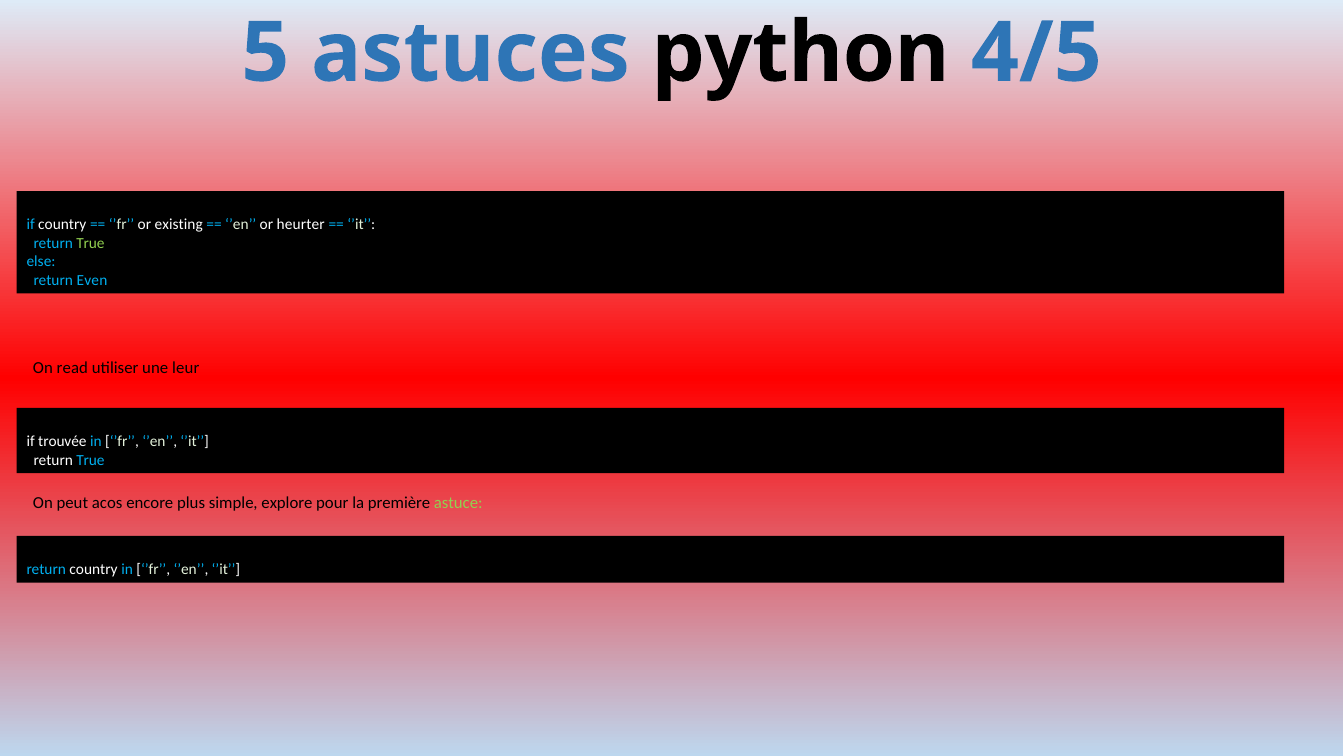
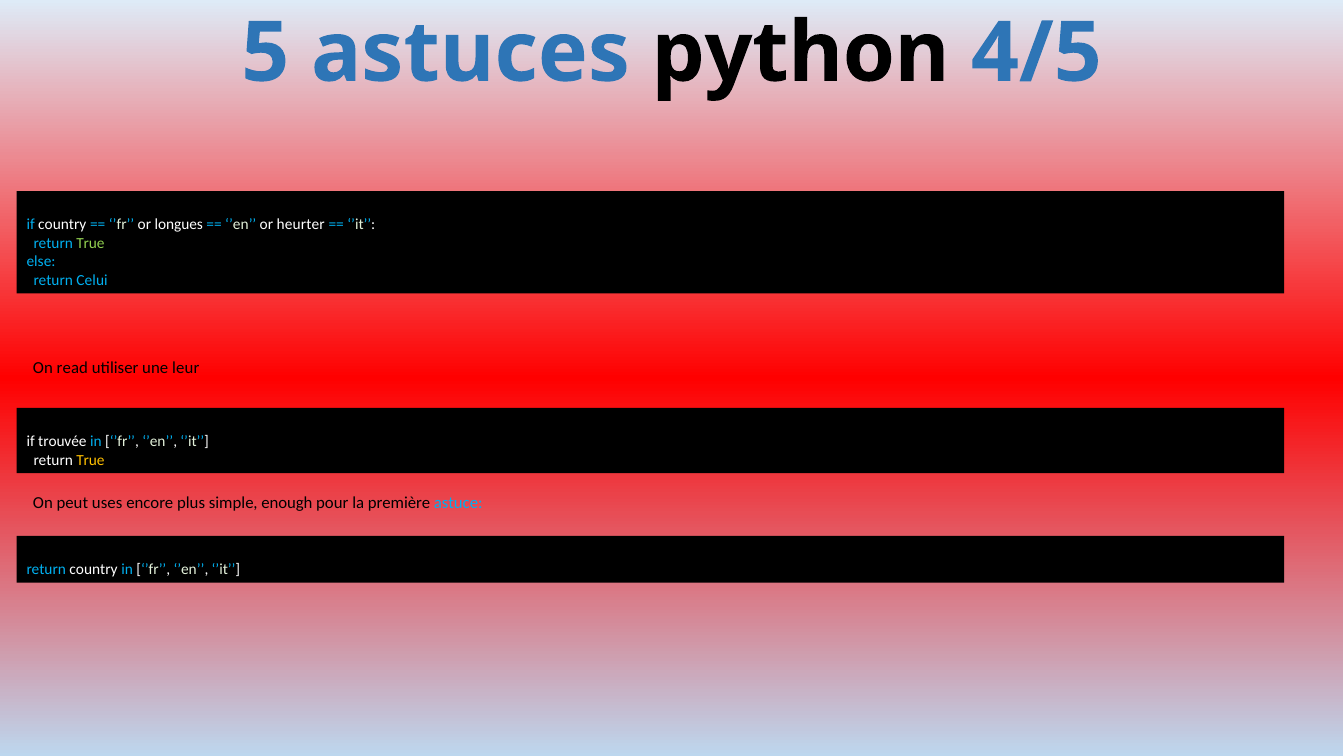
existing: existing -> longues
Even: Even -> Celui
True at (90, 460) colour: light blue -> yellow
acos: acos -> uses
explore: explore -> enough
astuce colour: light green -> light blue
